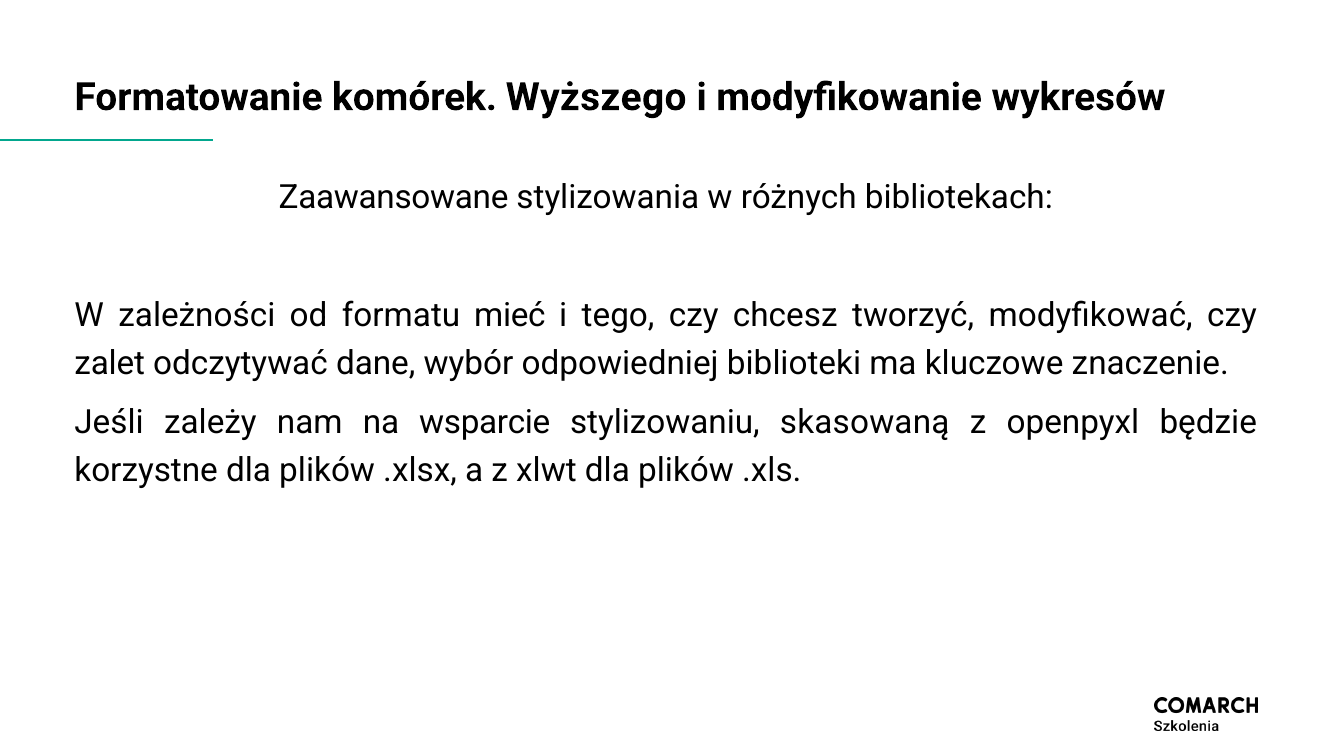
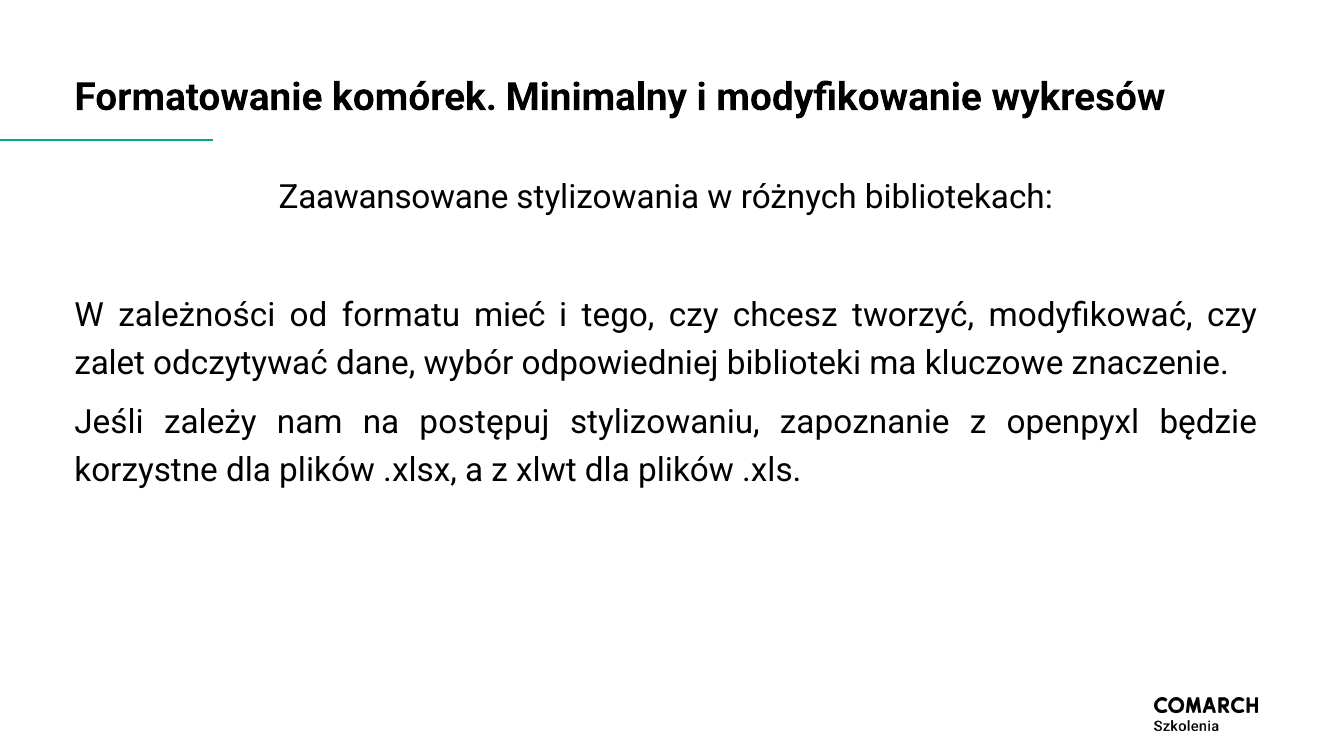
Wyższego: Wyższego -> Minimalny
wsparcie: wsparcie -> postępuj
skasowaną: skasowaną -> zapoznanie
